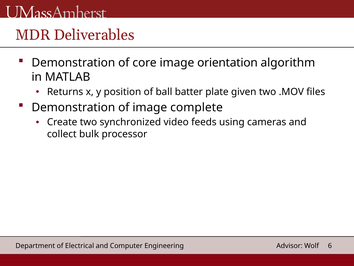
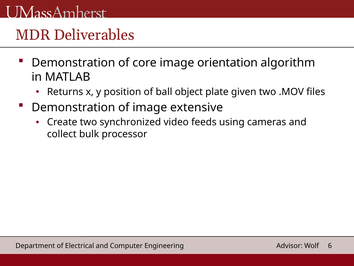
batter: batter -> object
complete: complete -> extensive
